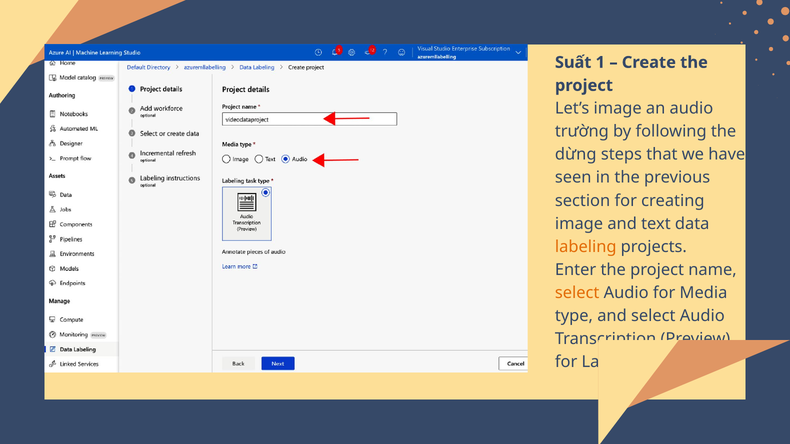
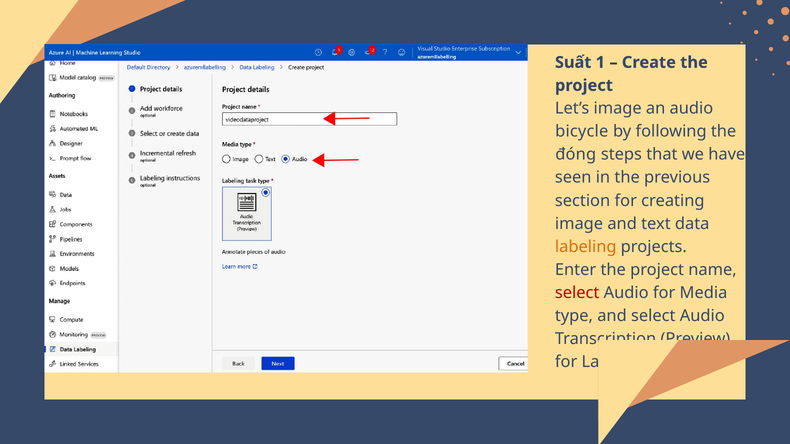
trường: trường -> bicycle
dừng: dừng -> đóng
select at (577, 293) colour: orange -> red
